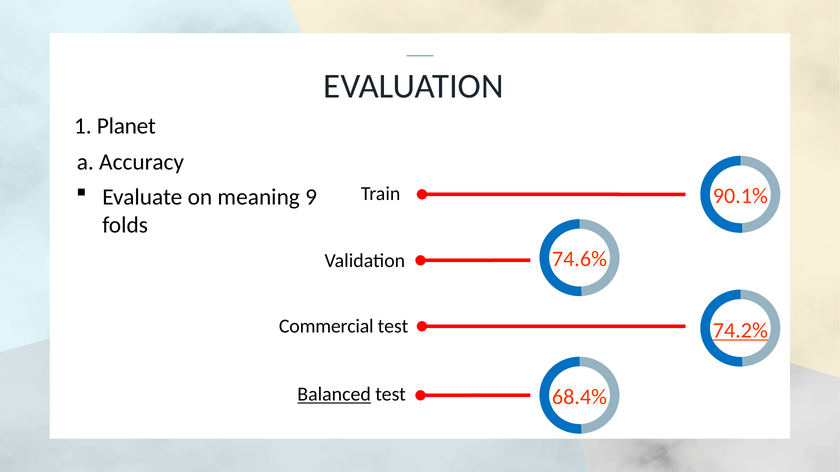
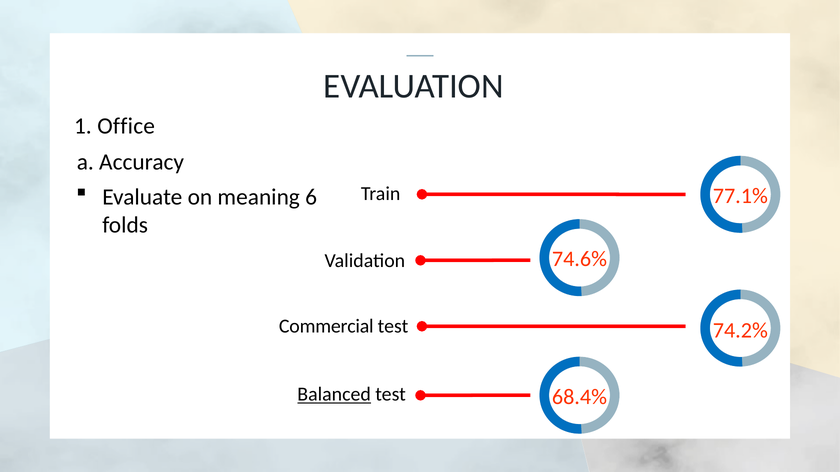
Planet: Planet -> Office
9: 9 -> 6
90.1%: 90.1% -> 77.1%
74.2% underline: present -> none
